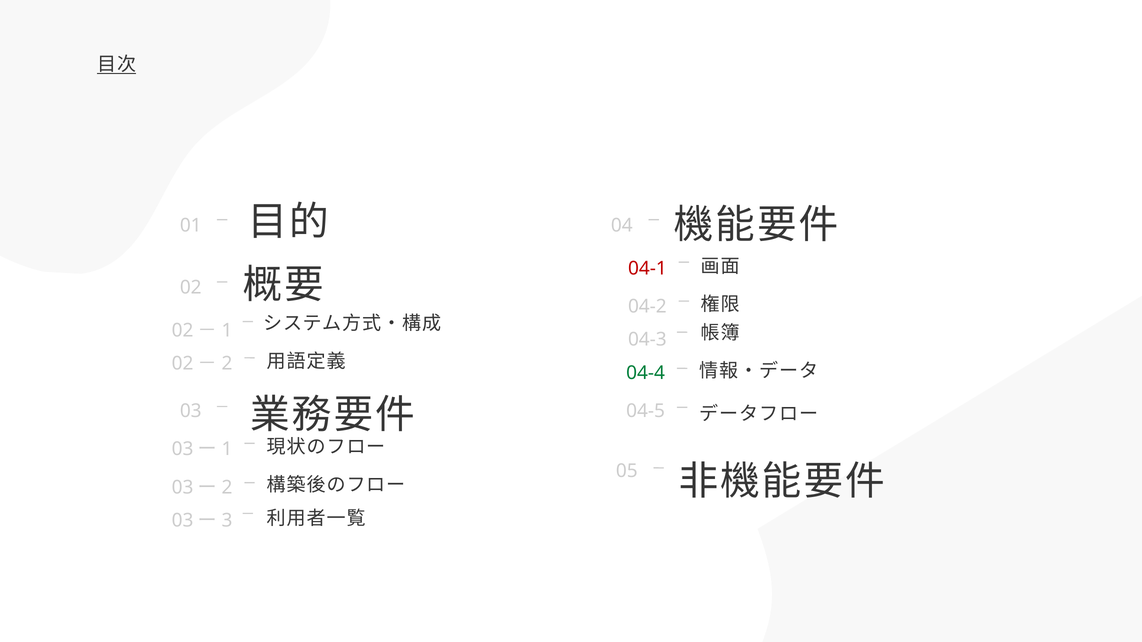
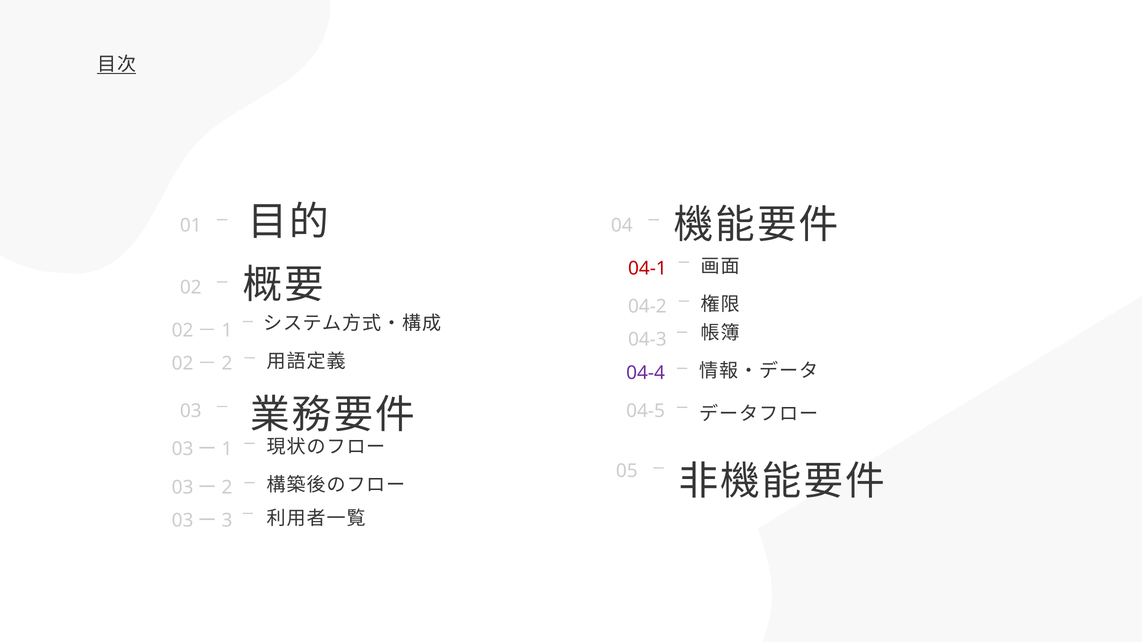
04-4 colour: green -> purple
